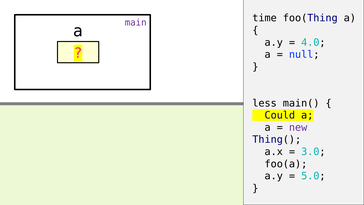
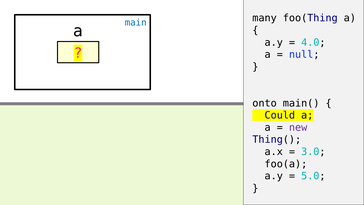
time: time -> many
main colour: purple -> blue
less: less -> onto
